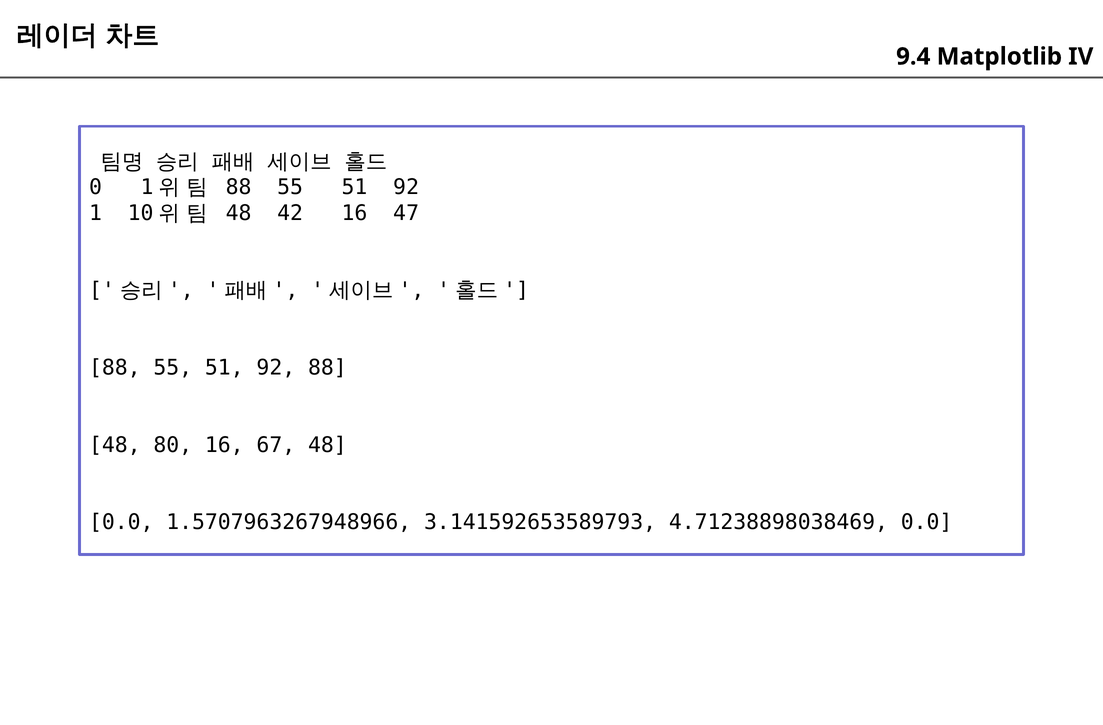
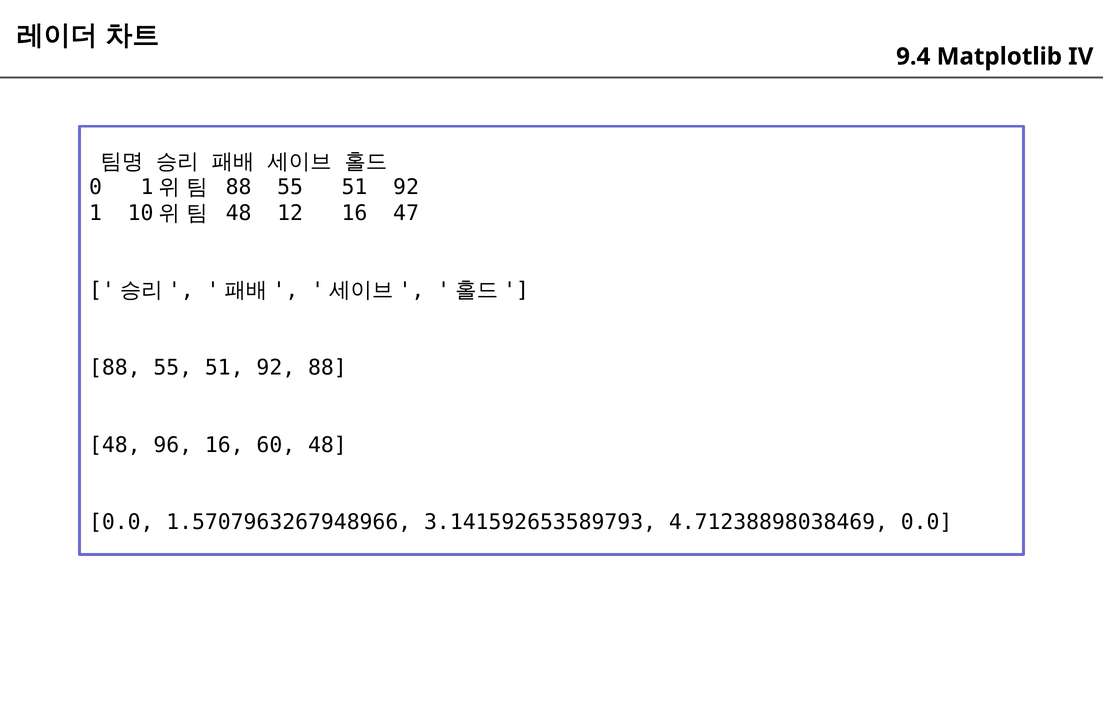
42: 42 -> 12
80: 80 -> 96
67: 67 -> 60
